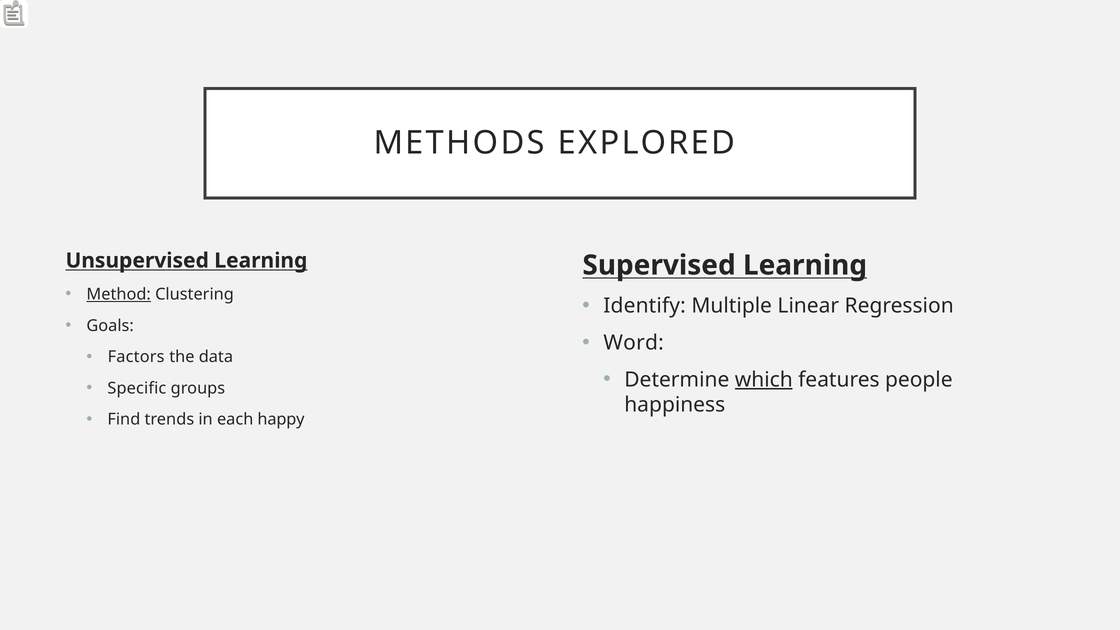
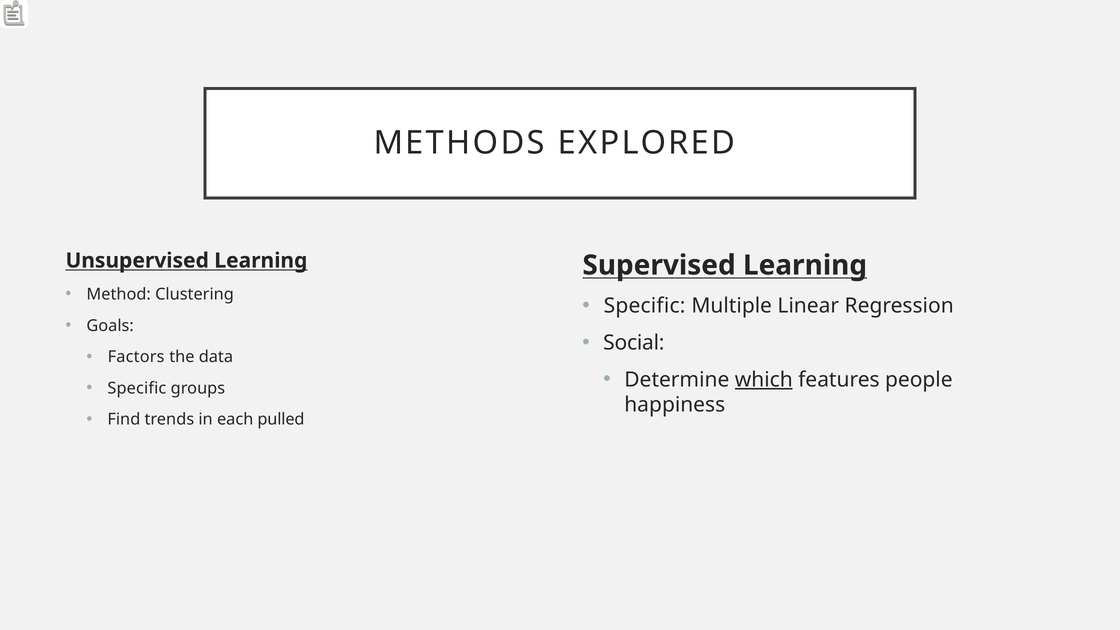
Method underline: present -> none
Identify at (645, 306): Identify -> Specific
Word: Word -> Social
happy: happy -> pulled
